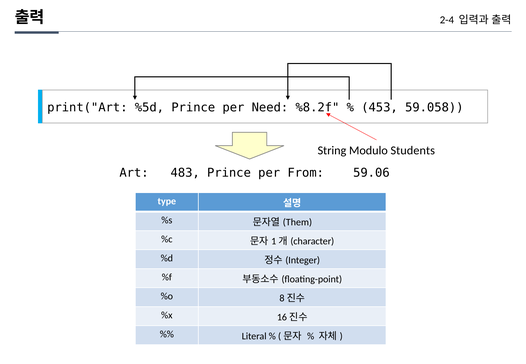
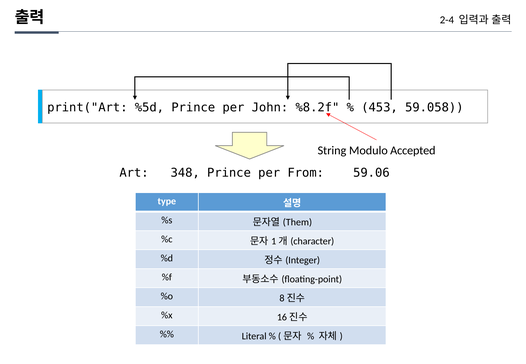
Need: Need -> John
Students: Students -> Accepted
483: 483 -> 348
